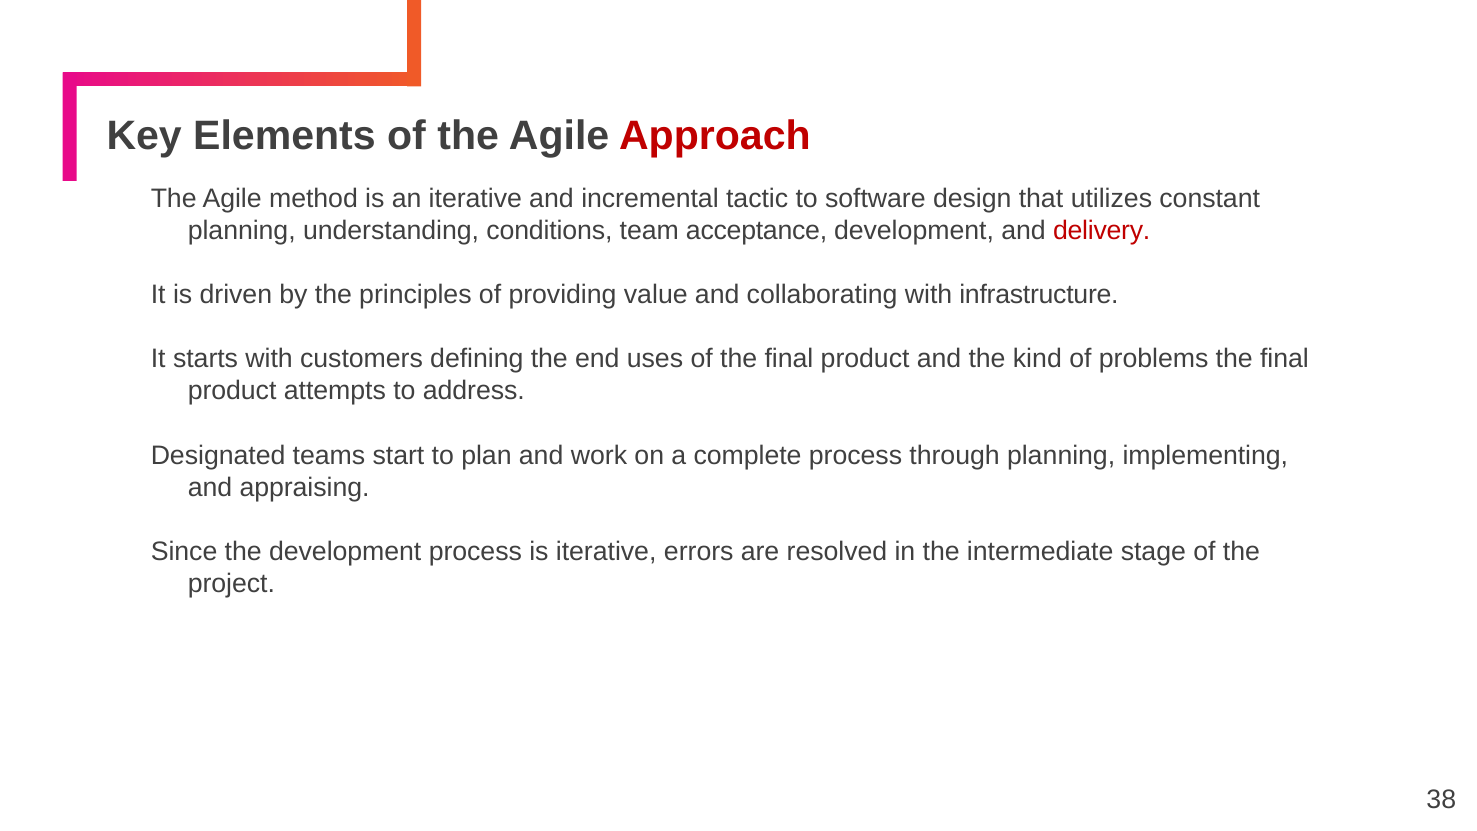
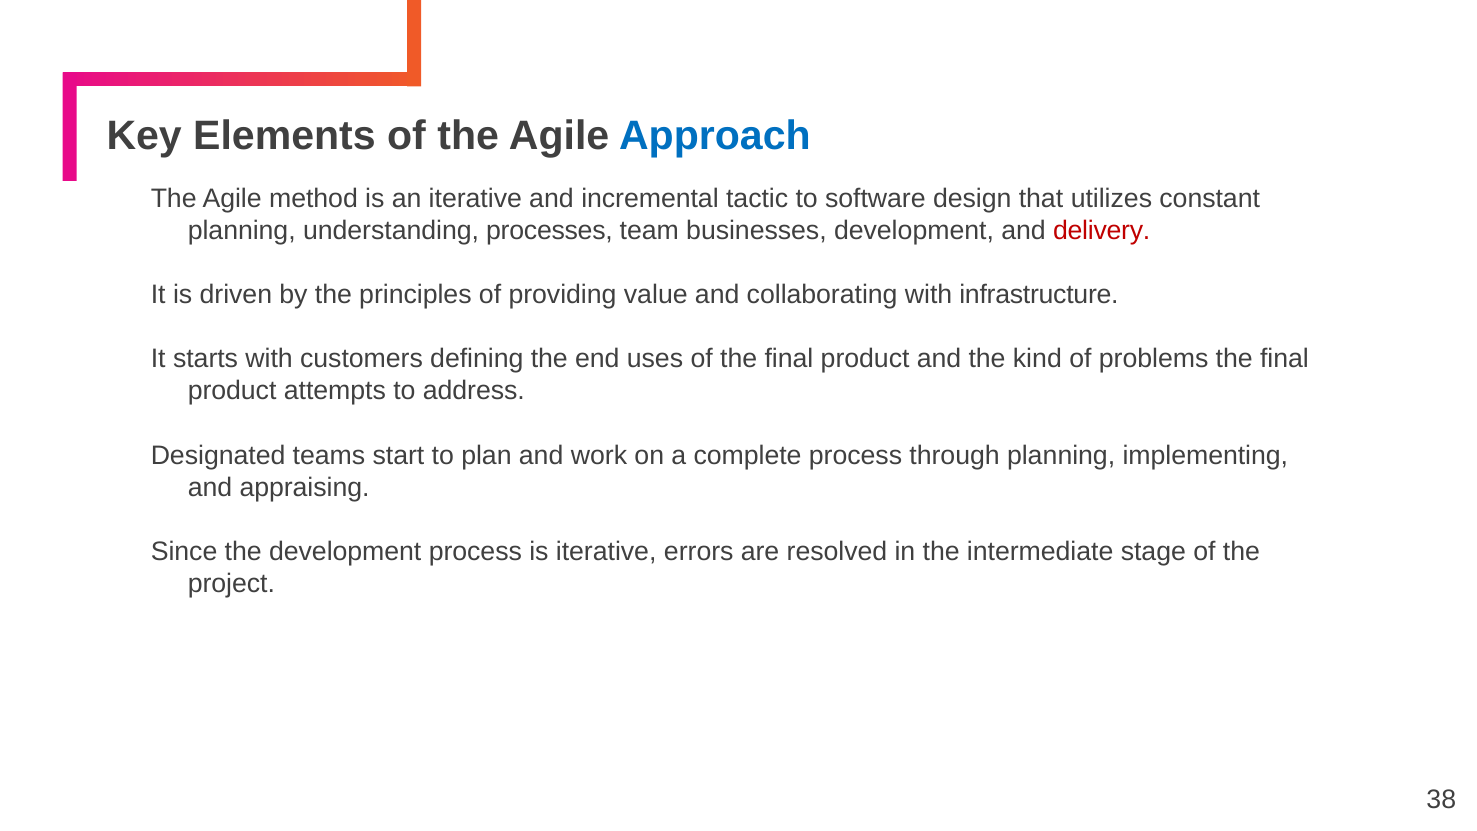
Approach colour: red -> blue
conditions: conditions -> processes
acceptance: acceptance -> businesses
